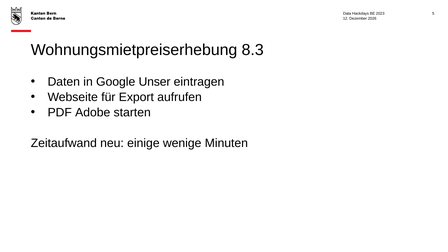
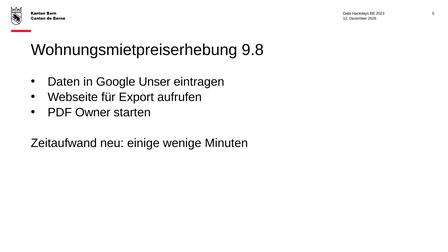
8.3: 8.3 -> 9.8
Adobe: Adobe -> Owner
